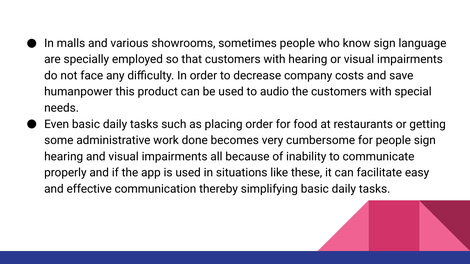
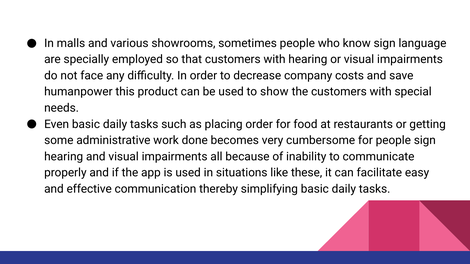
audio: audio -> show
